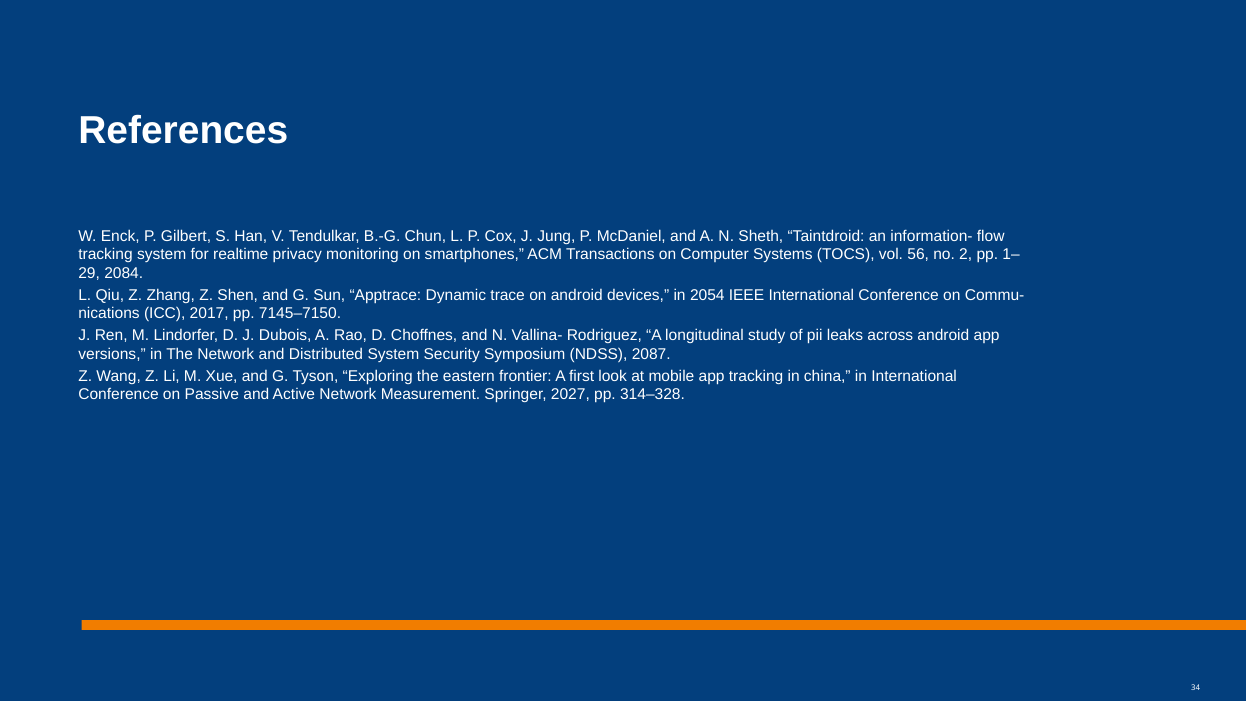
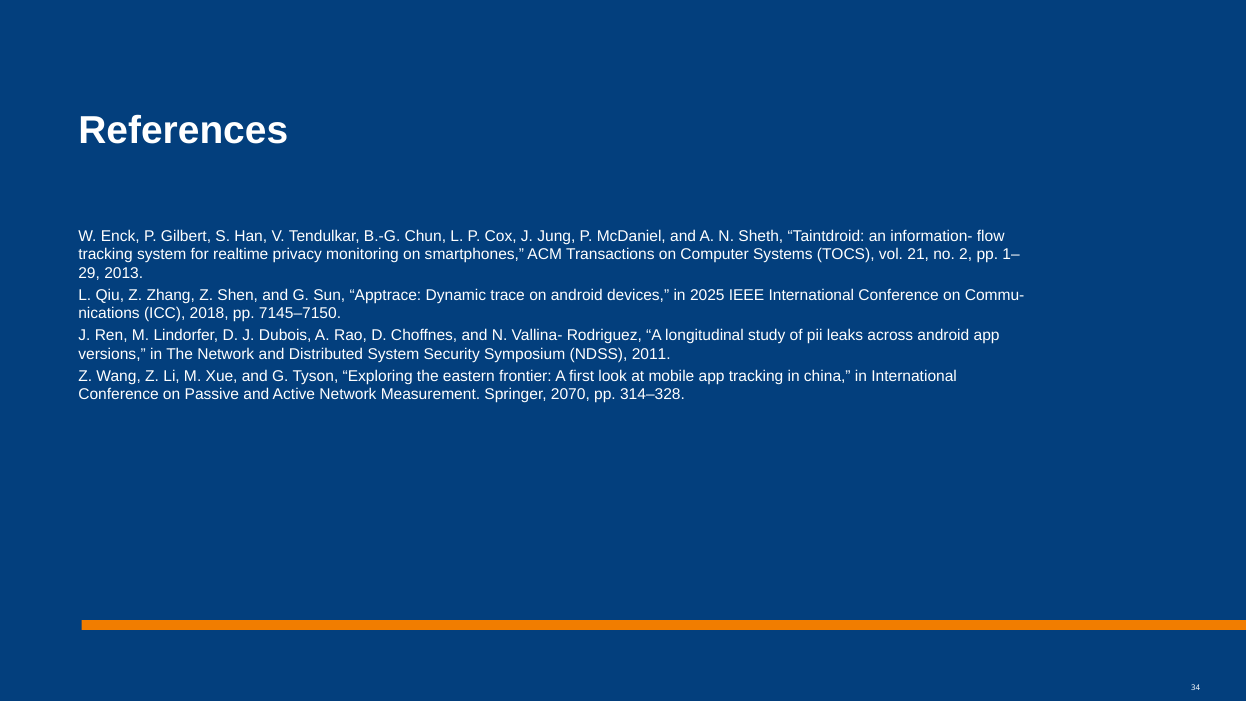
56: 56 -> 21
2084: 2084 -> 2013
2054: 2054 -> 2025
2017: 2017 -> 2018
2087: 2087 -> 2011
2027: 2027 -> 2070
